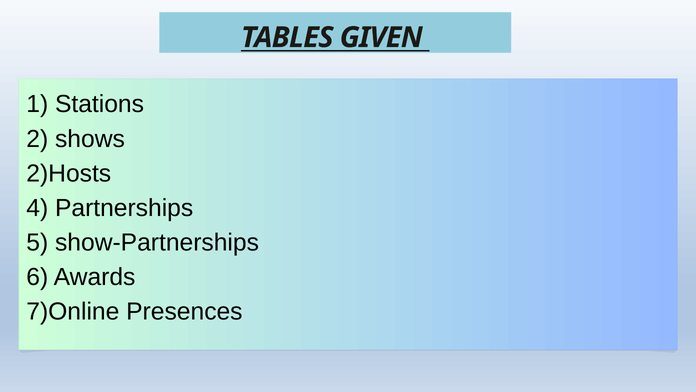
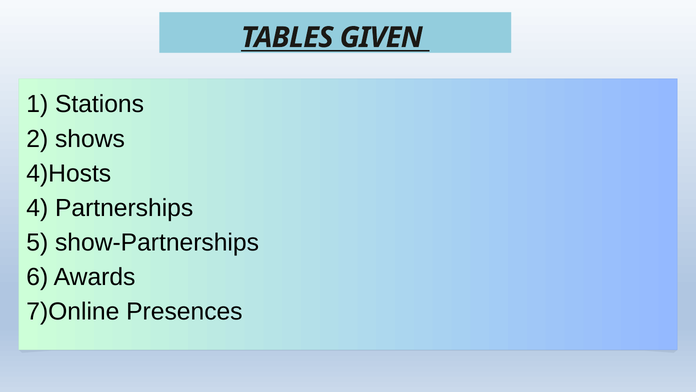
2)Hosts: 2)Hosts -> 4)Hosts
